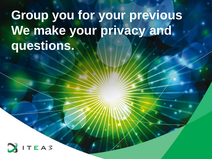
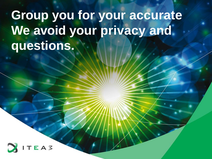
previous: previous -> accurate
make: make -> avoid
